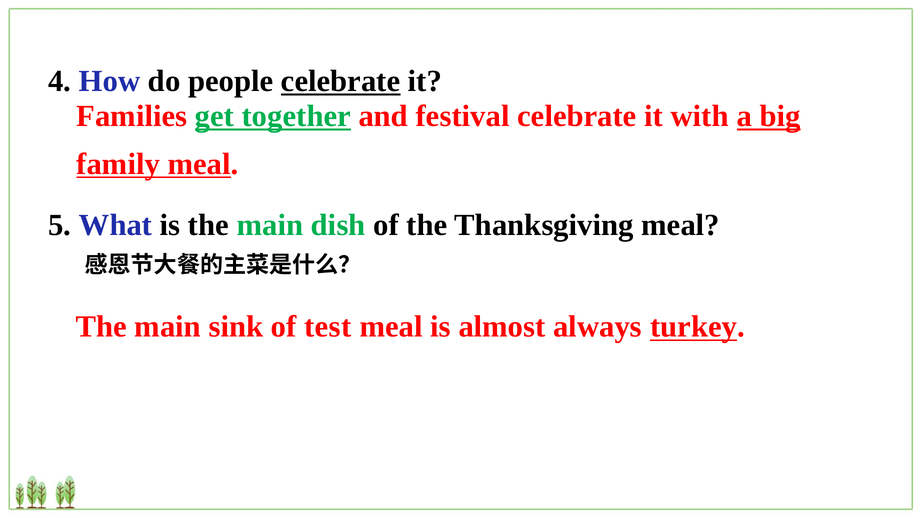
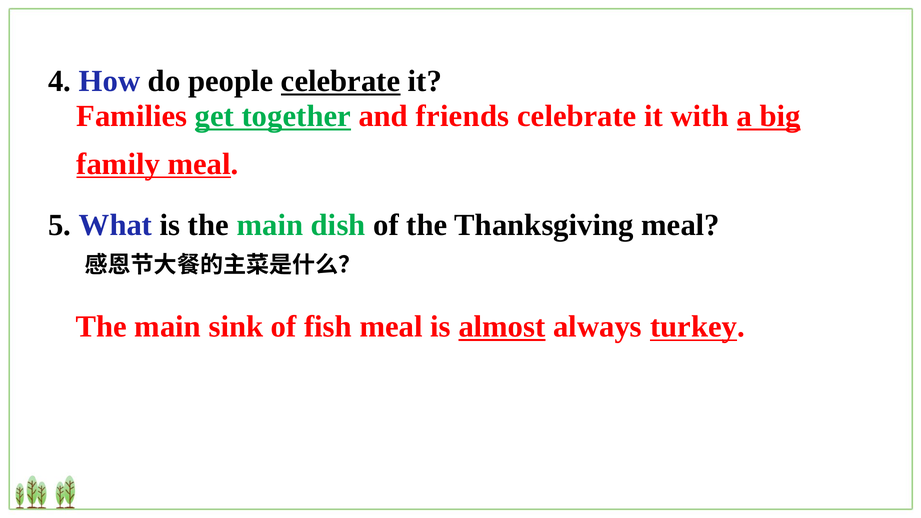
festival: festival -> friends
test: test -> fish
almost underline: none -> present
